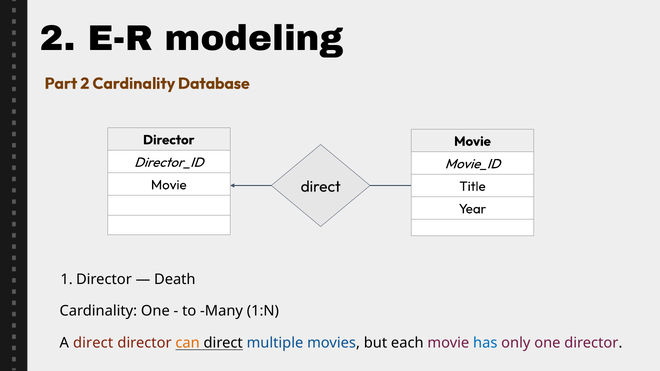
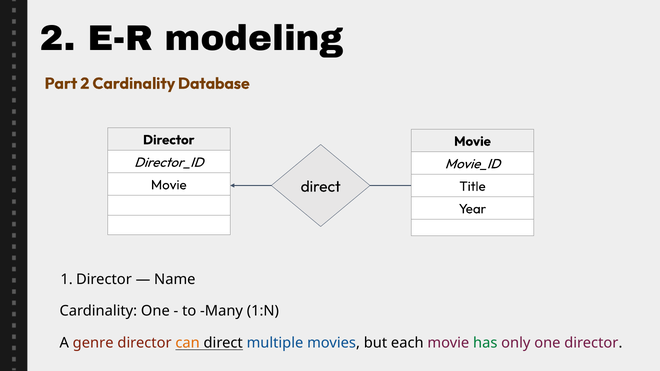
Death: Death -> Name
A direct: direct -> genre
has colour: blue -> green
